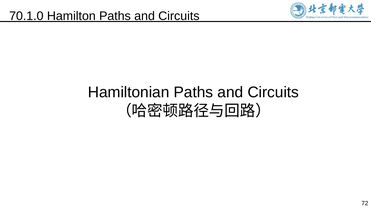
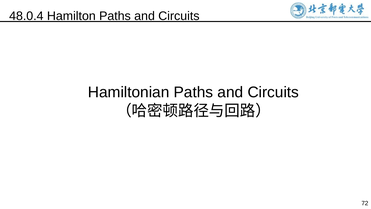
70.1.0: 70.1.0 -> 48.0.4
